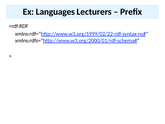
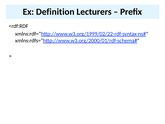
Languages: Languages -> Definition
